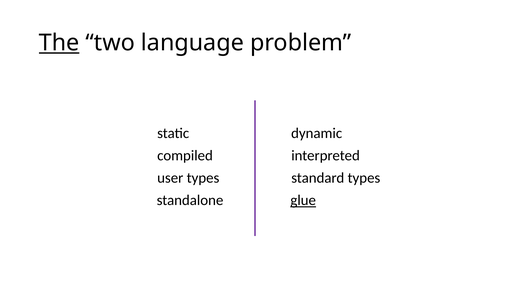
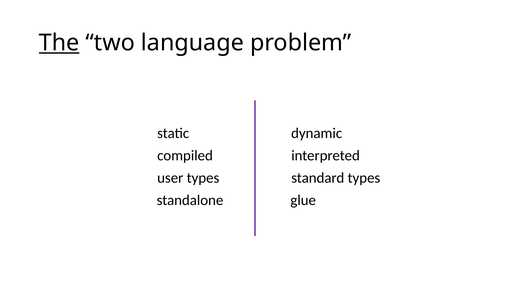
glue underline: present -> none
